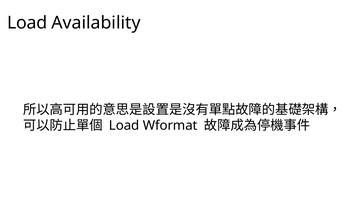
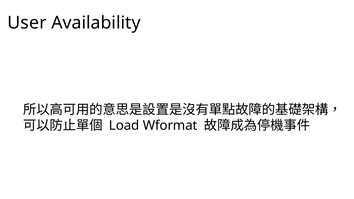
Load at (27, 23): Load -> User
